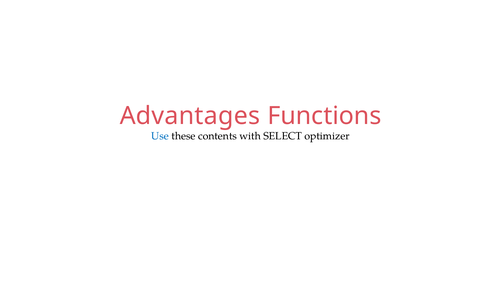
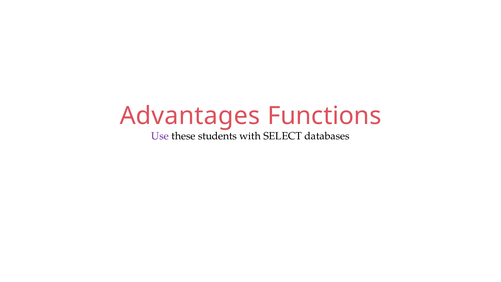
Use colour: blue -> purple
contents: contents -> students
optimizer: optimizer -> databases
